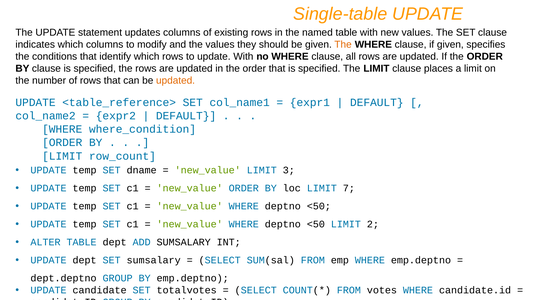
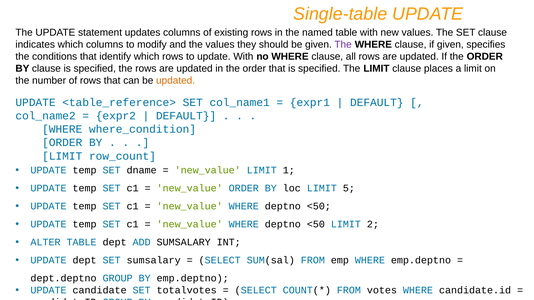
The at (343, 45) colour: orange -> purple
3: 3 -> 1
7: 7 -> 5
